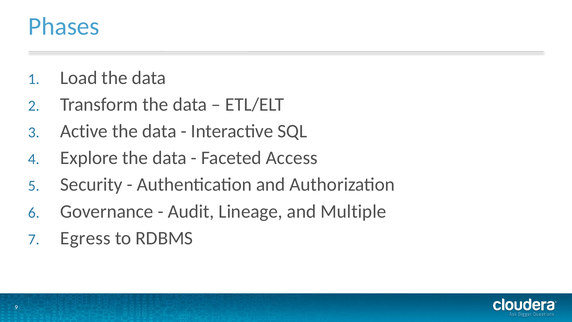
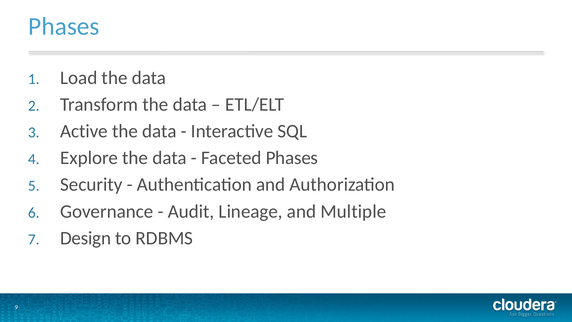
Faceted Access: Access -> Phases
Egress: Egress -> Design
